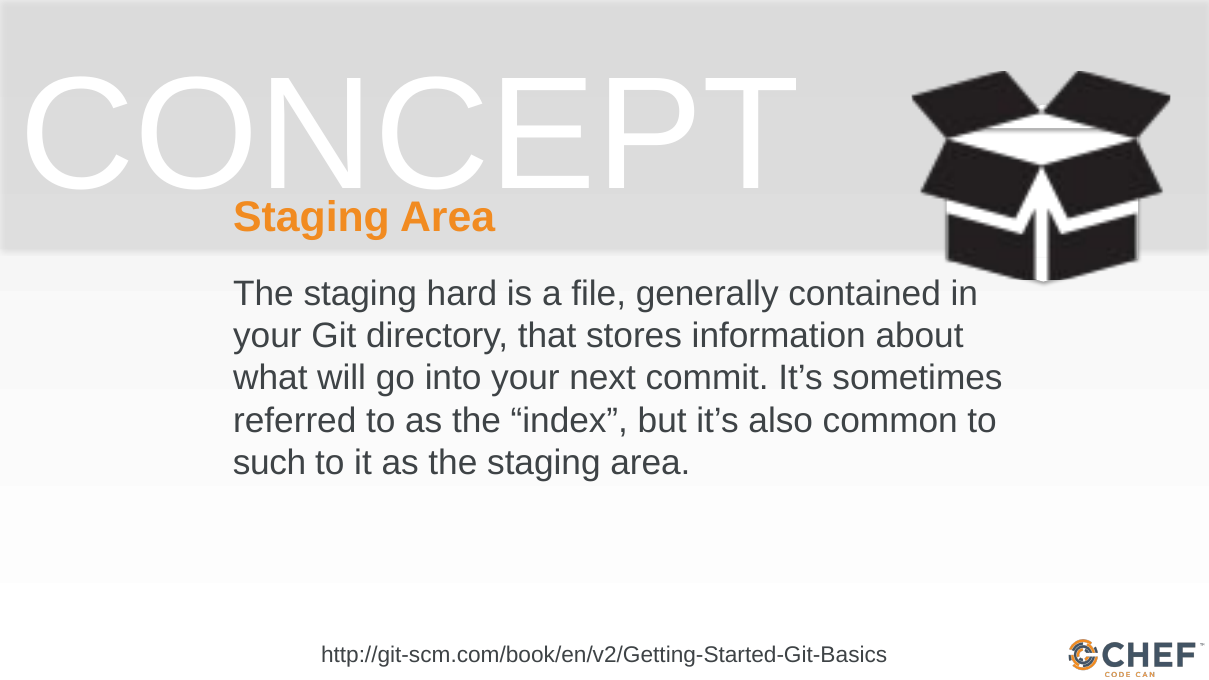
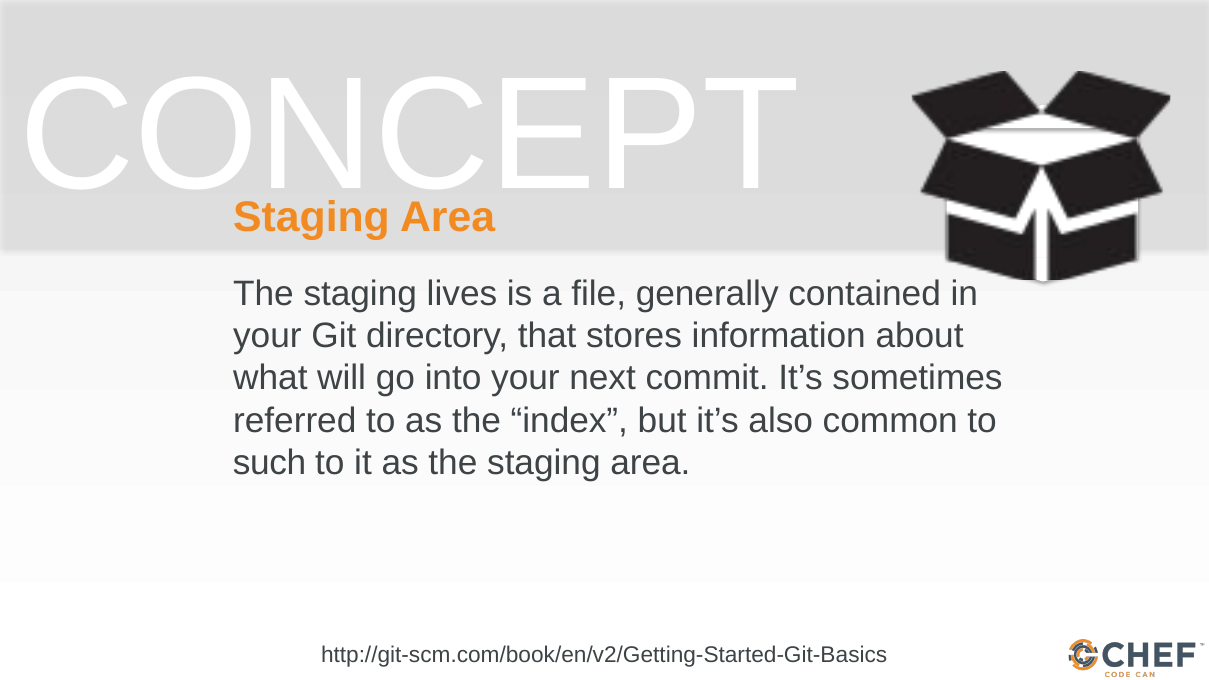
hard: hard -> lives
